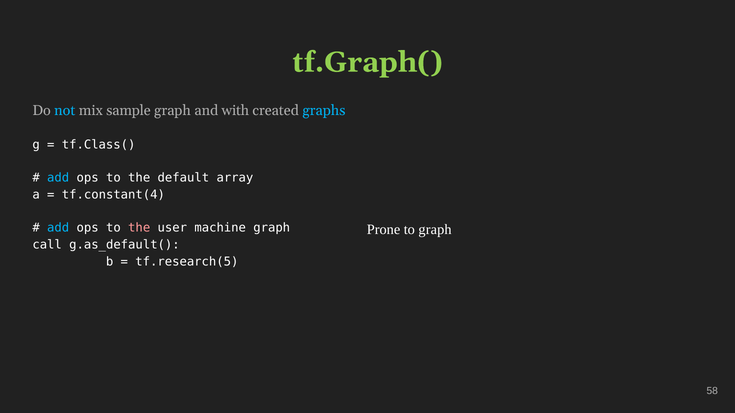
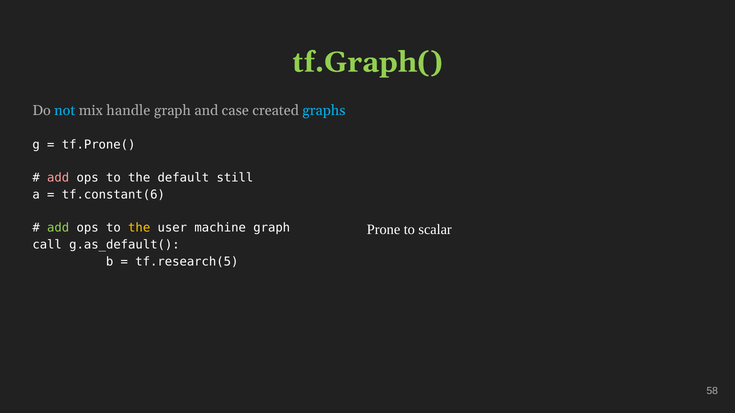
sample: sample -> handle
with: with -> case
tf.Class(: tf.Class( -> tf.Prone(
add at (58, 178) colour: light blue -> pink
array: array -> still
tf.constant(4: tf.constant(4 -> tf.constant(6
add at (58, 228) colour: light blue -> light green
the at (139, 228) colour: pink -> yellow
to graph: graph -> scalar
